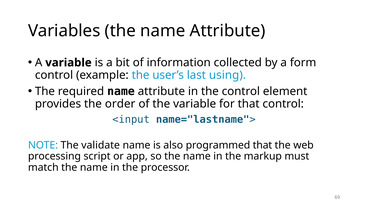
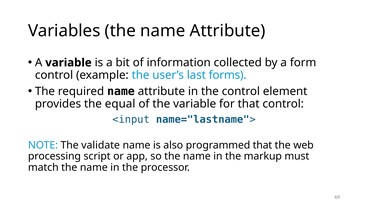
using: using -> forms
order: order -> equal
